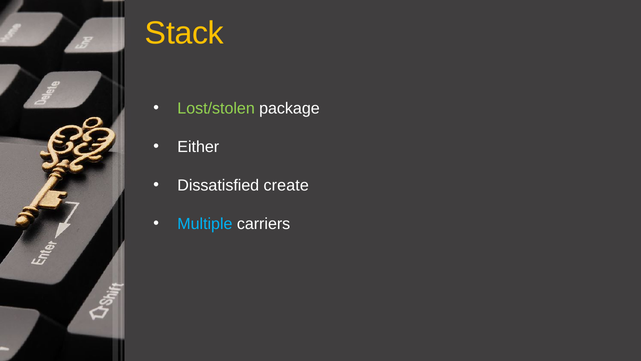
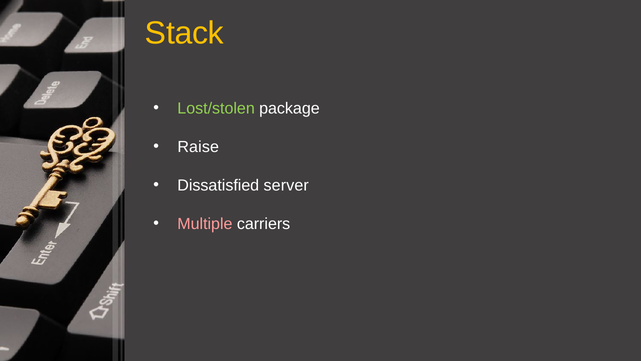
Either: Either -> Raise
create: create -> server
Multiple colour: light blue -> pink
